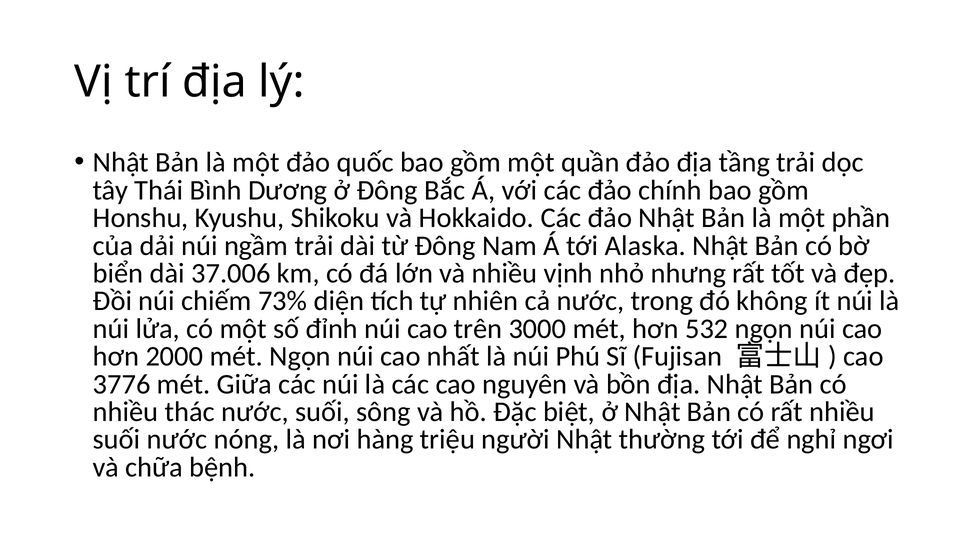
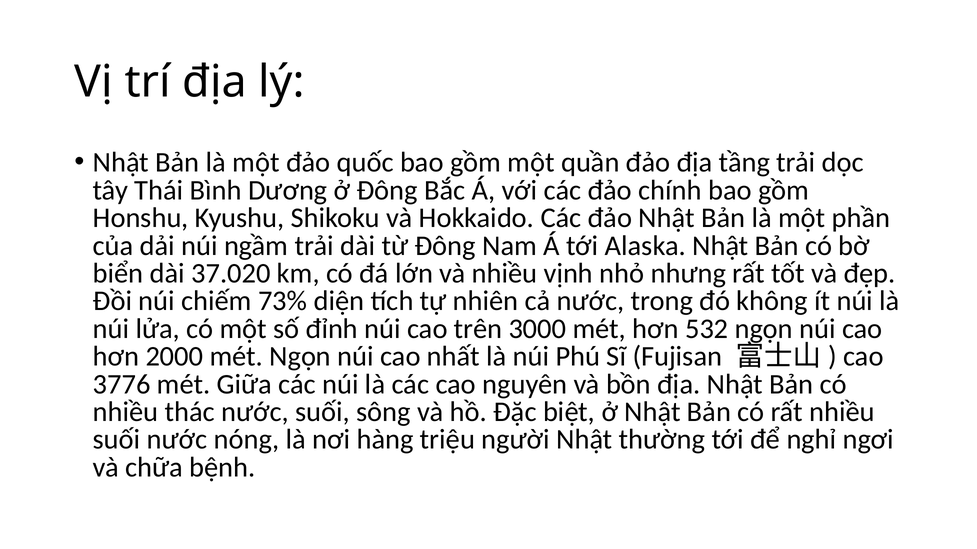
37.006: 37.006 -> 37.020
